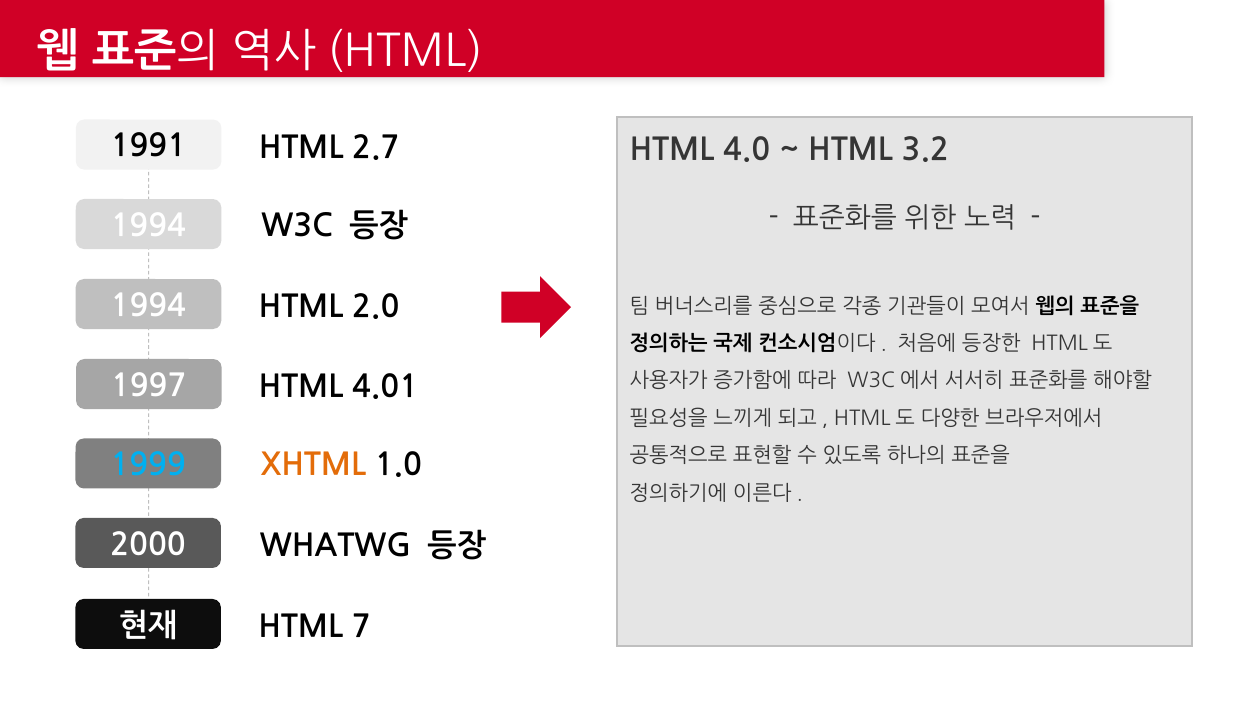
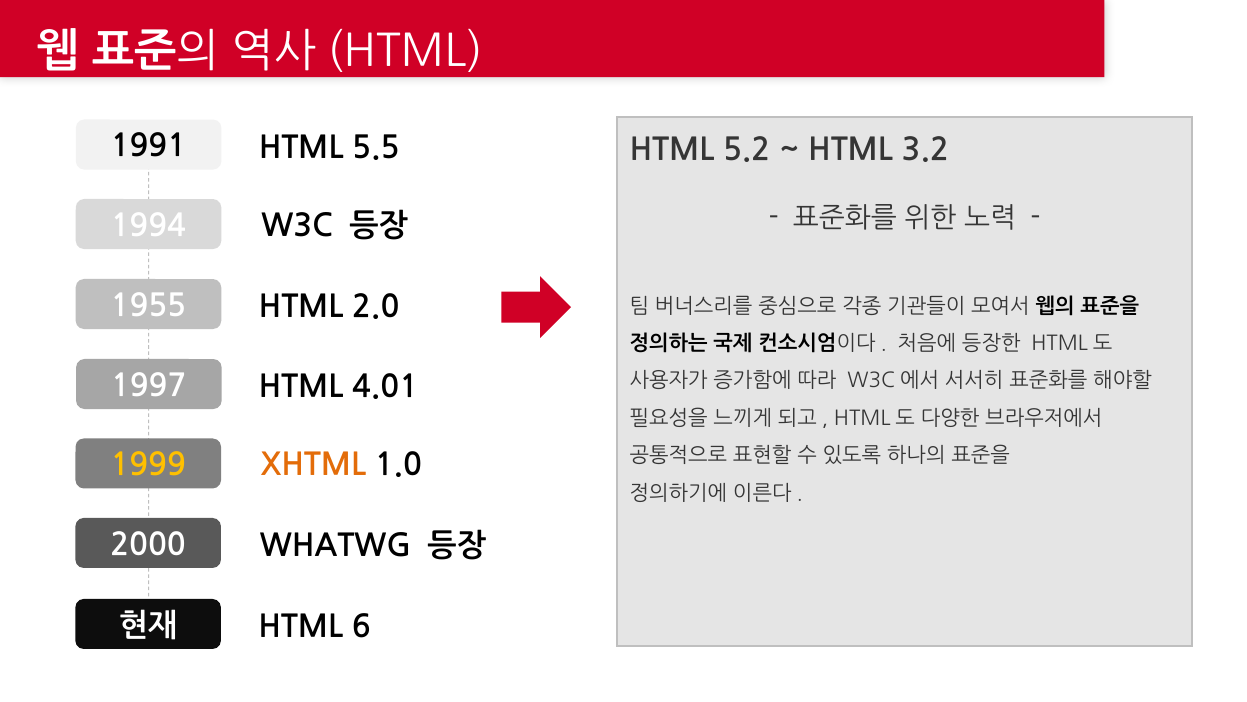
2.7: 2.7 -> 5.5
4.0: 4.0 -> 5.2
1994 at (148, 306): 1994 -> 1955
1999 colour: light blue -> yellow
7: 7 -> 6
